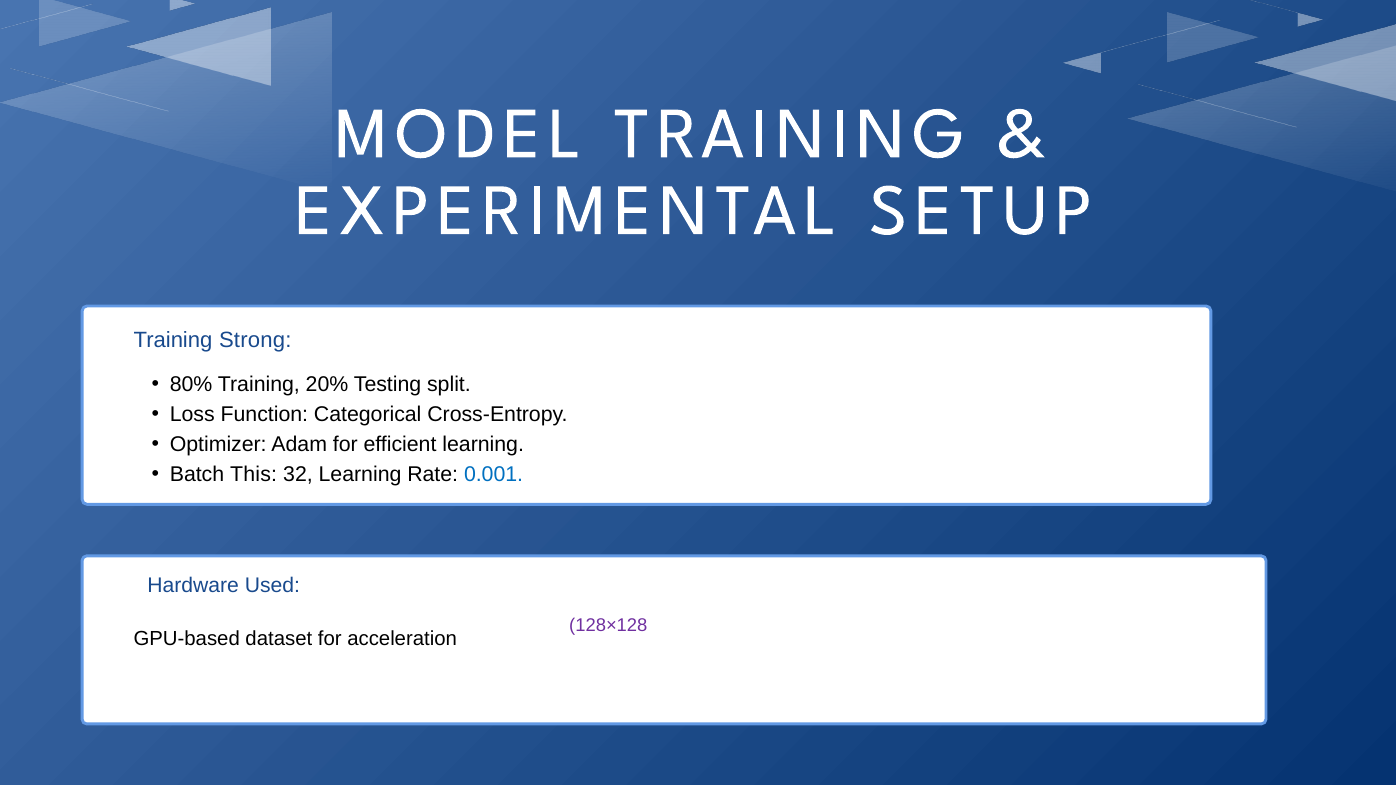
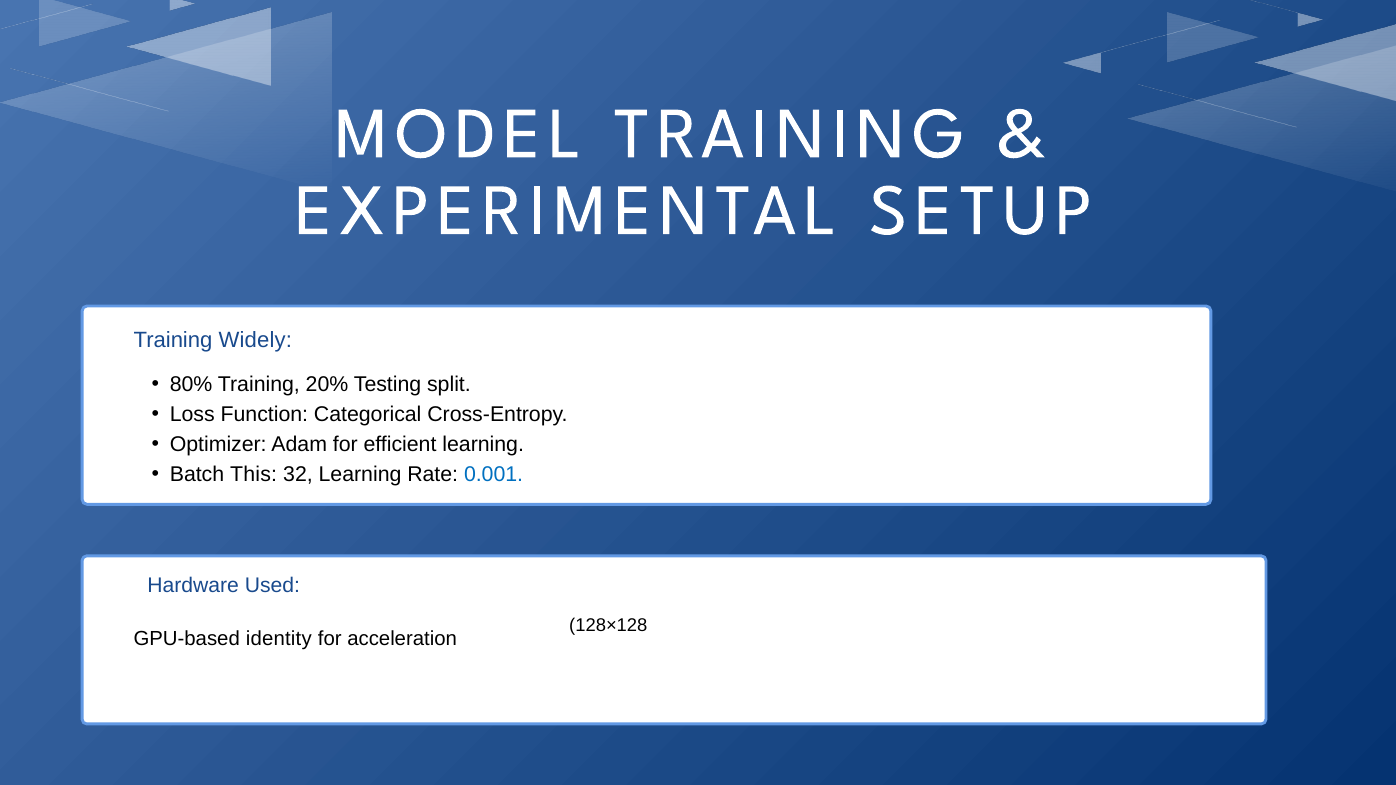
Strong: Strong -> Widely
128×128 colour: purple -> black
dataset: dataset -> identity
